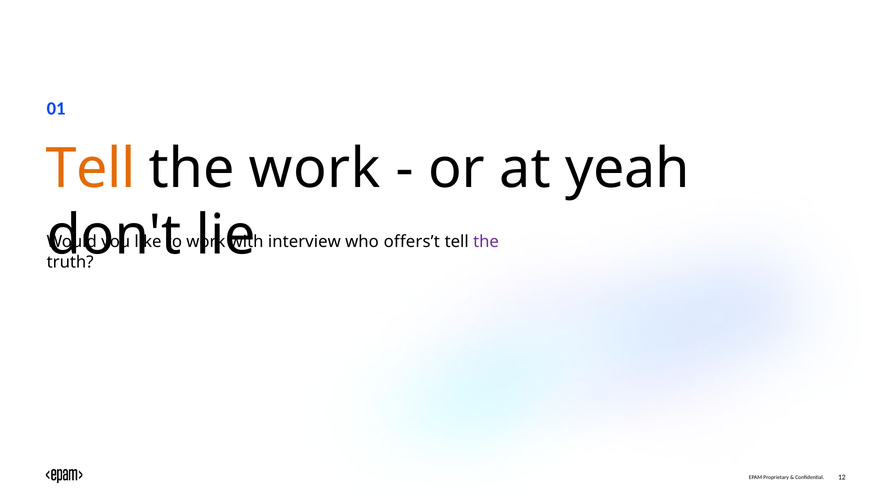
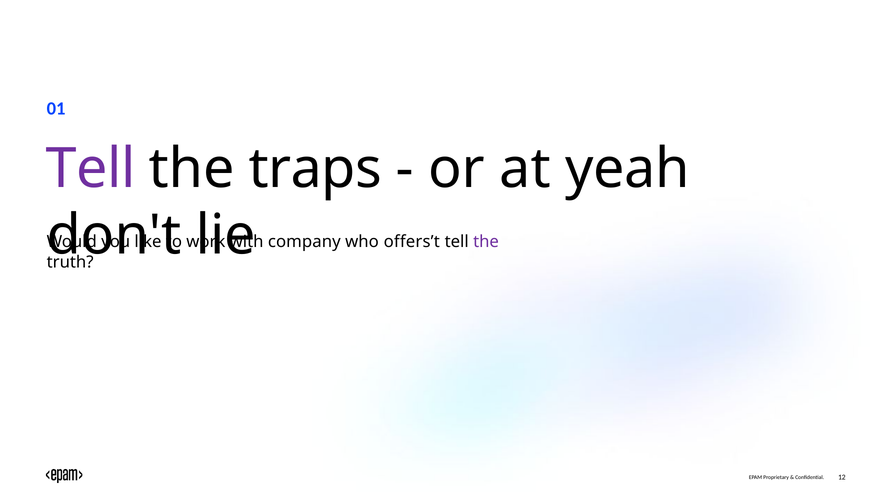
Tell at (91, 169) colour: orange -> purple
the work: work -> traps
interview: interview -> company
